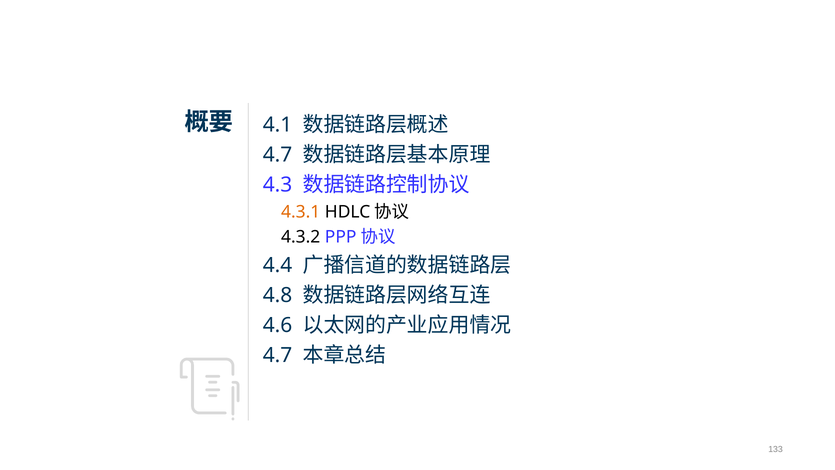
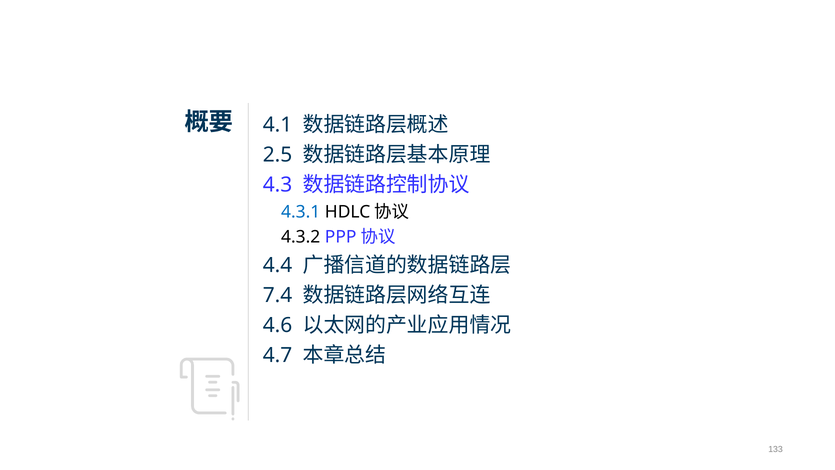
4.7 at (277, 155): 4.7 -> 2.5
4.3.1 colour: orange -> blue
4.8: 4.8 -> 7.4
